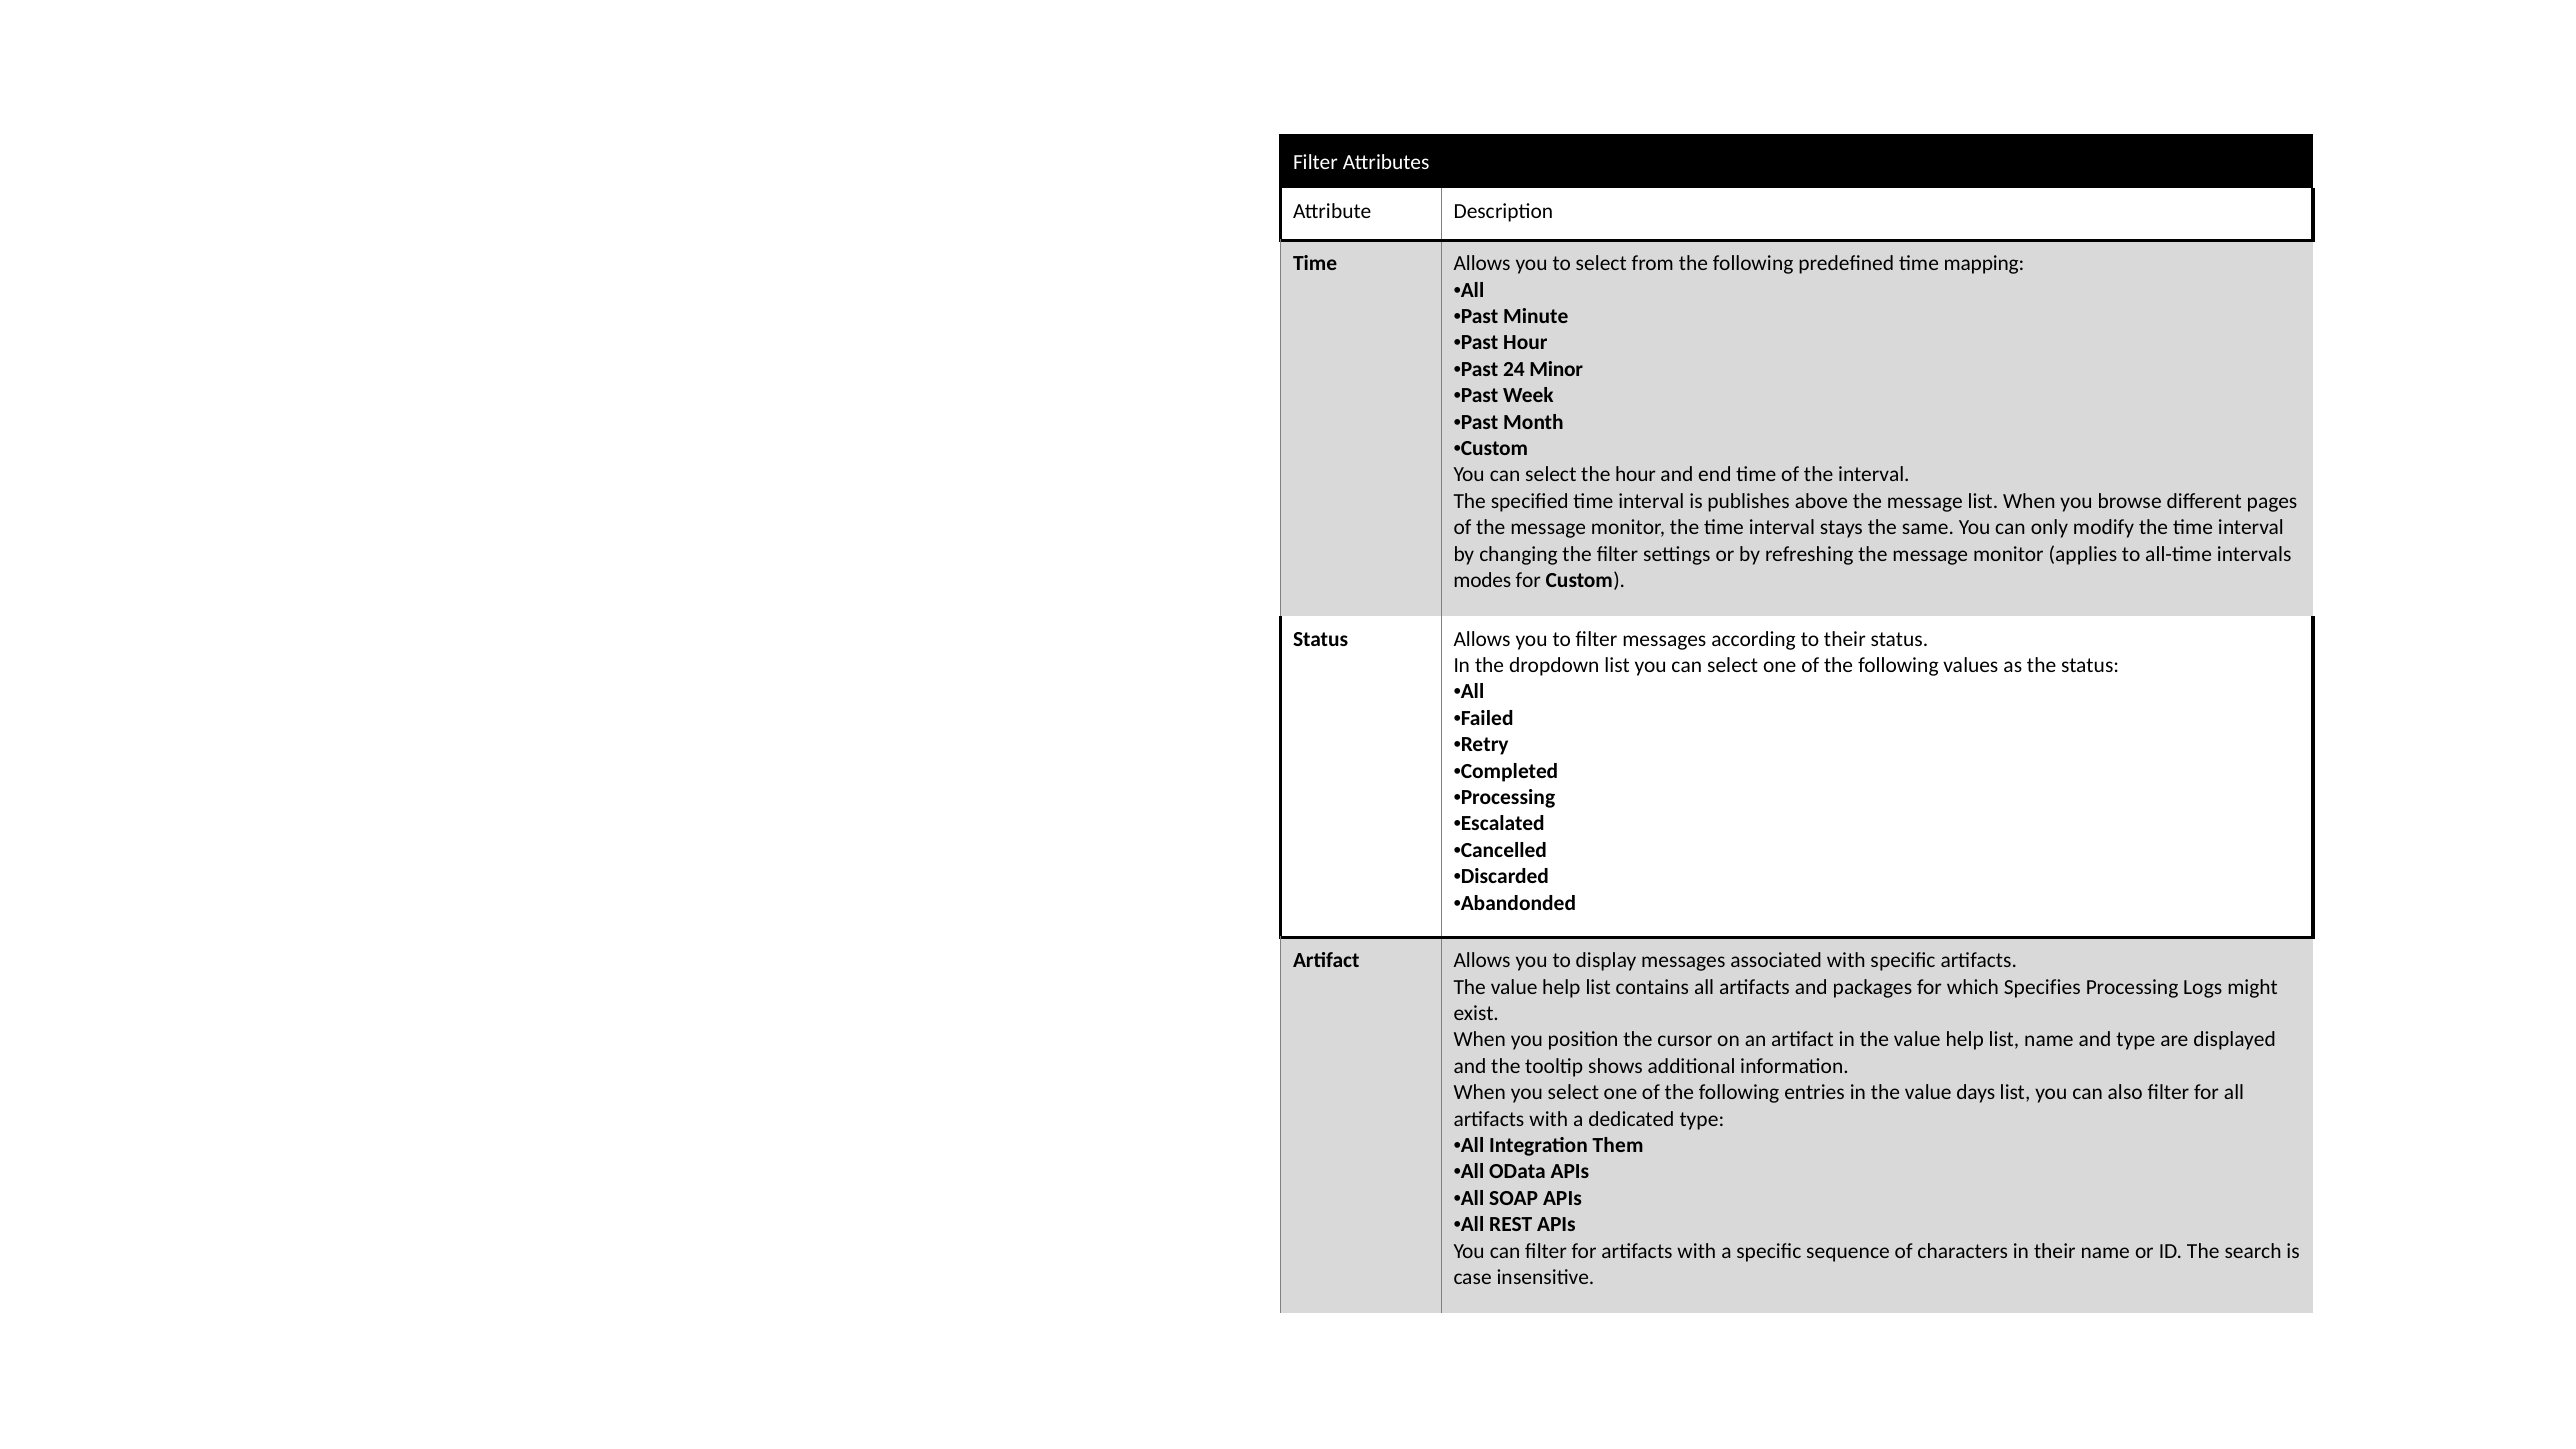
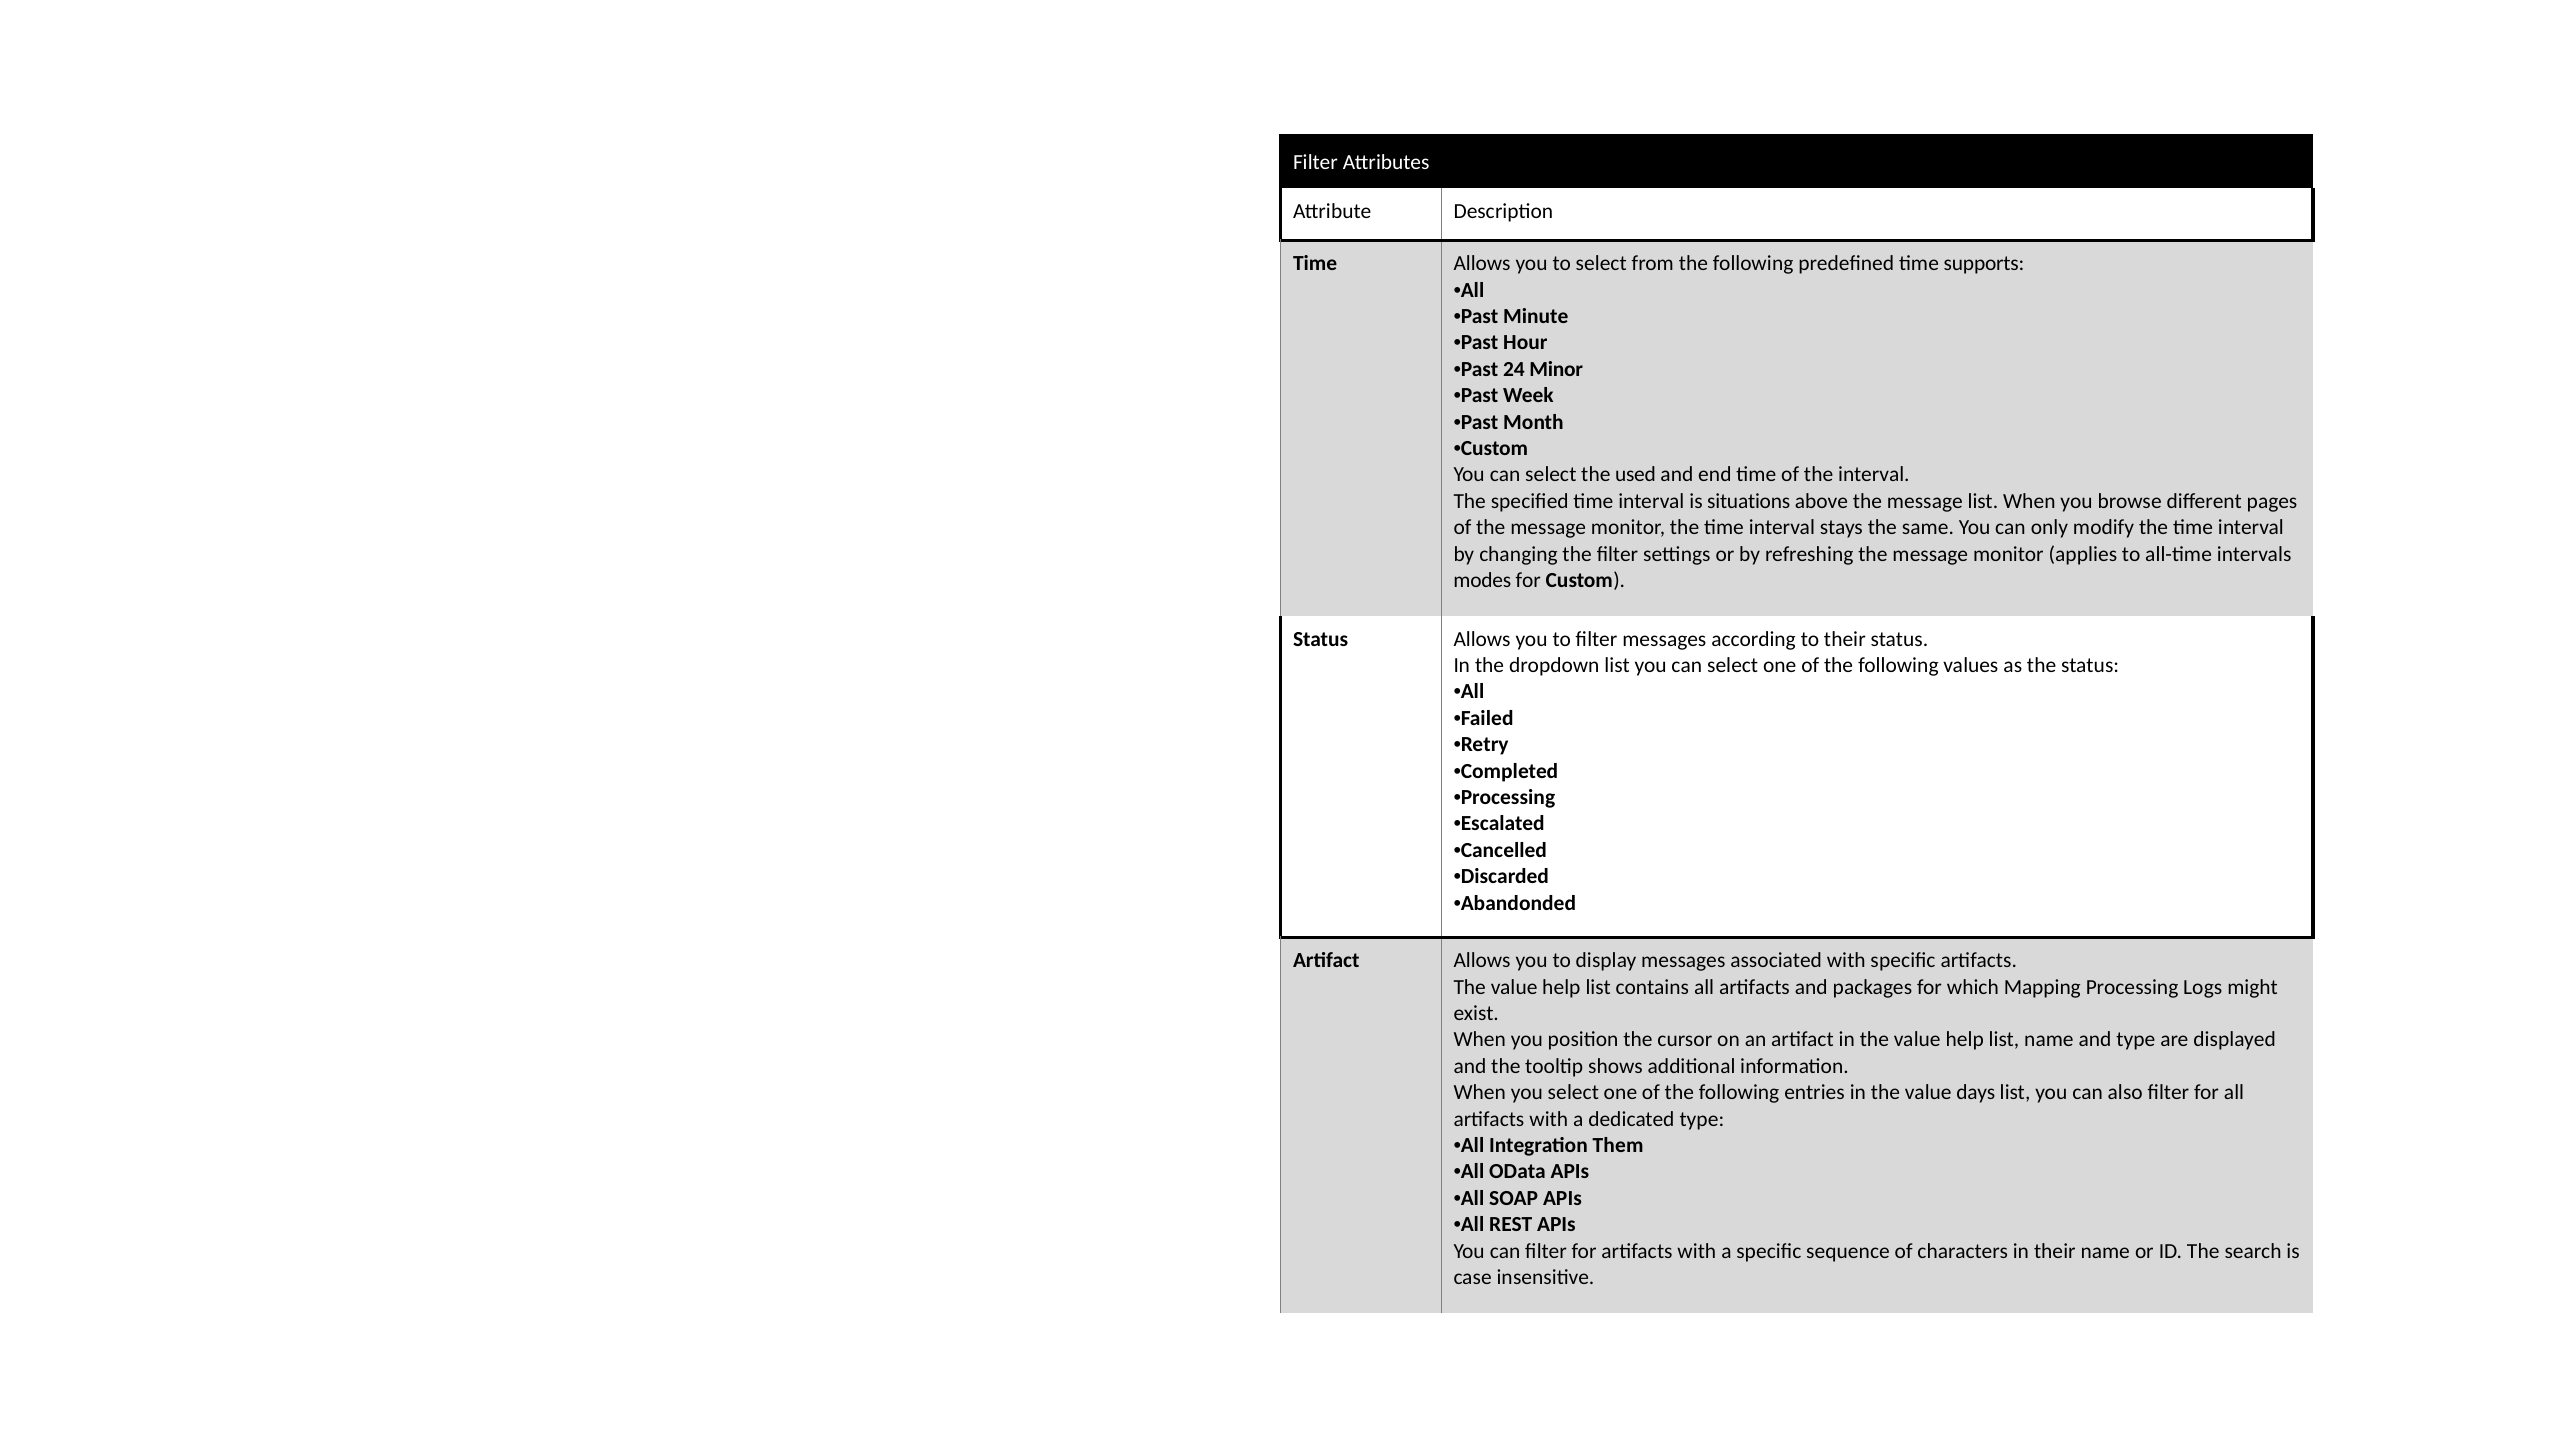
mapping: mapping -> supports
the hour: hour -> used
publishes: publishes -> situations
Specifies: Specifies -> Mapping
